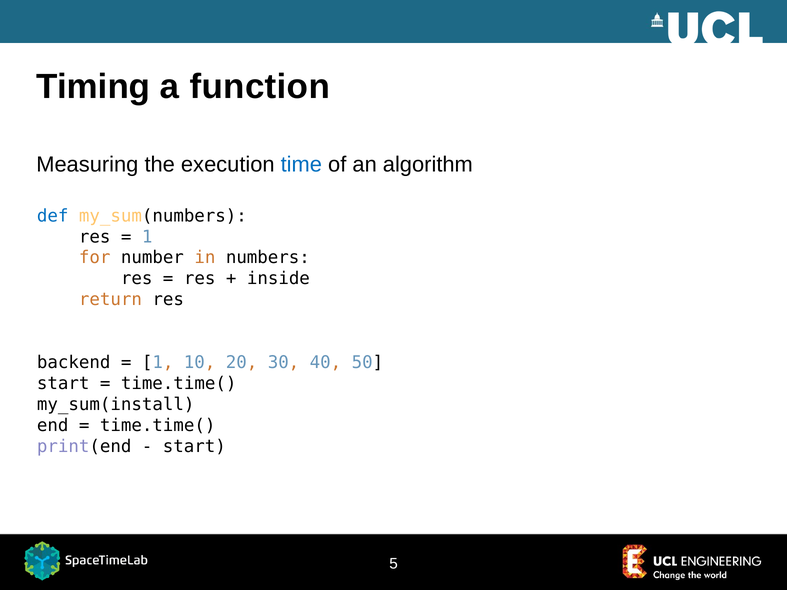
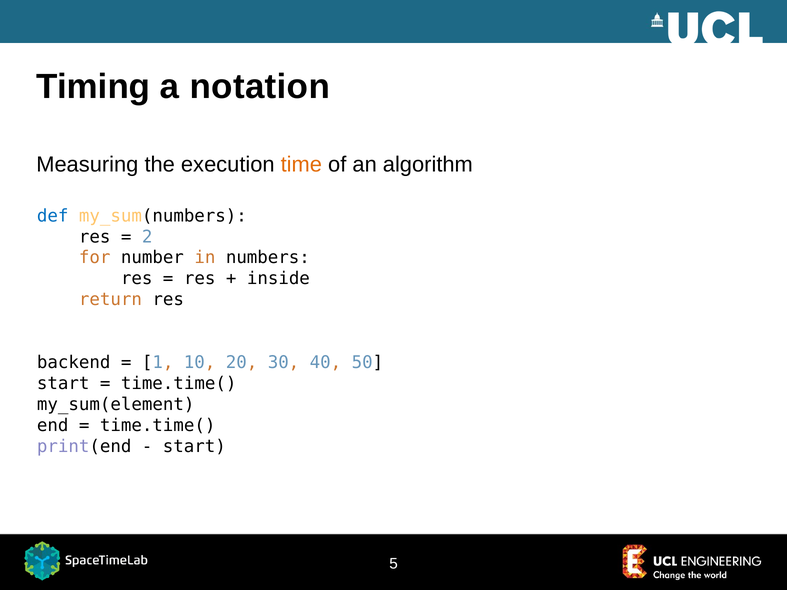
function: function -> notation
time colour: blue -> orange
1 at (147, 237): 1 -> 2
my_sum(install: my_sum(install -> my_sum(element
